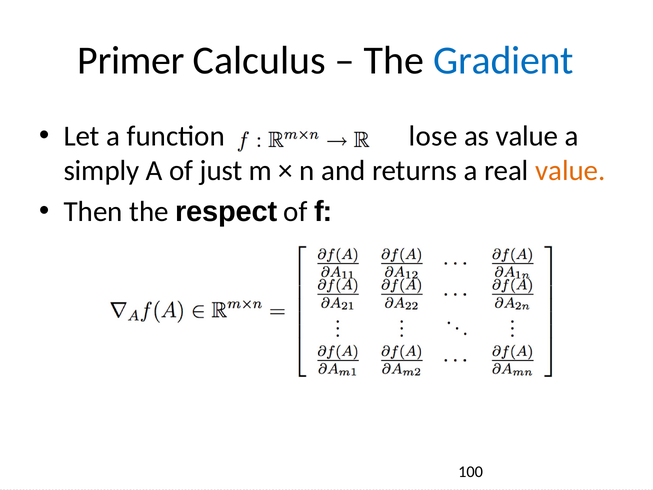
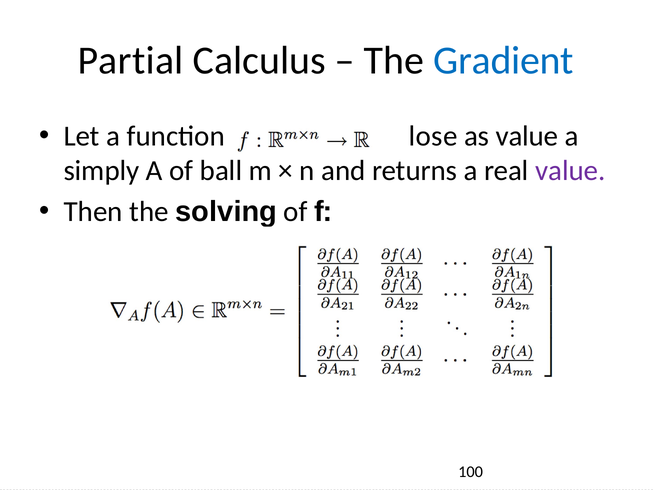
Primer: Primer -> Partial
just: just -> ball
value at (570, 171) colour: orange -> purple
respect: respect -> solving
